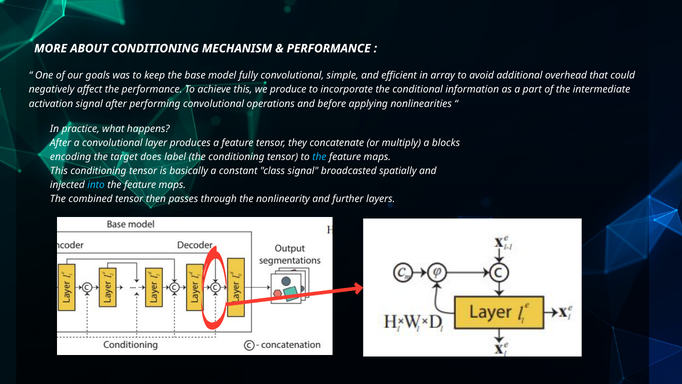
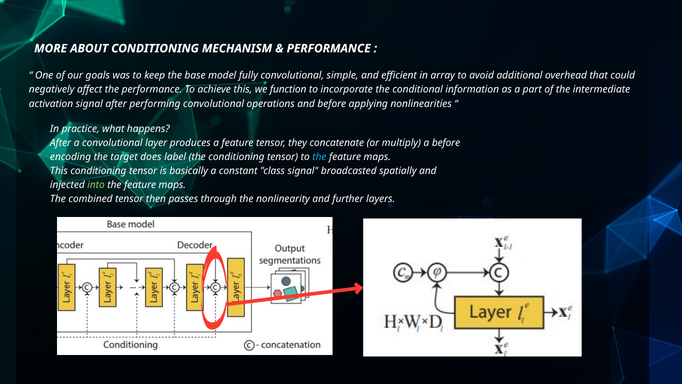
produce: produce -> function
a blocks: blocks -> before
into colour: light blue -> light green
